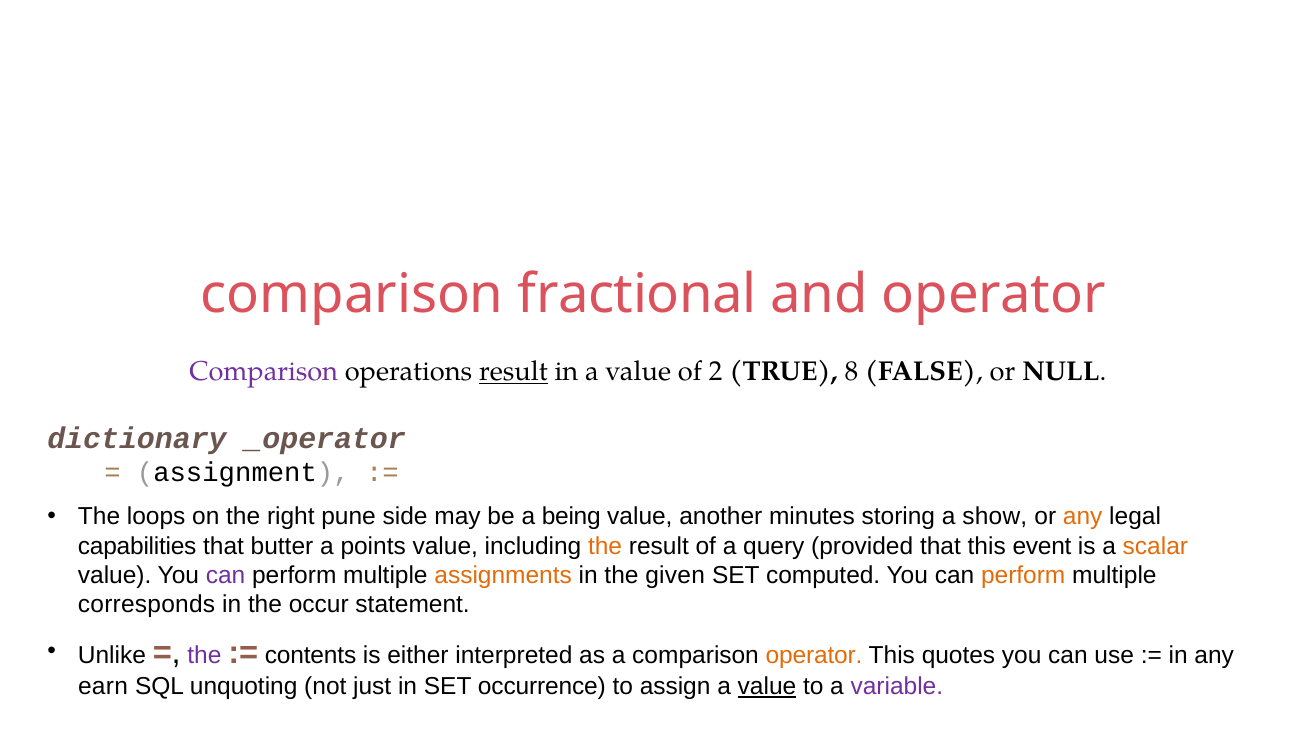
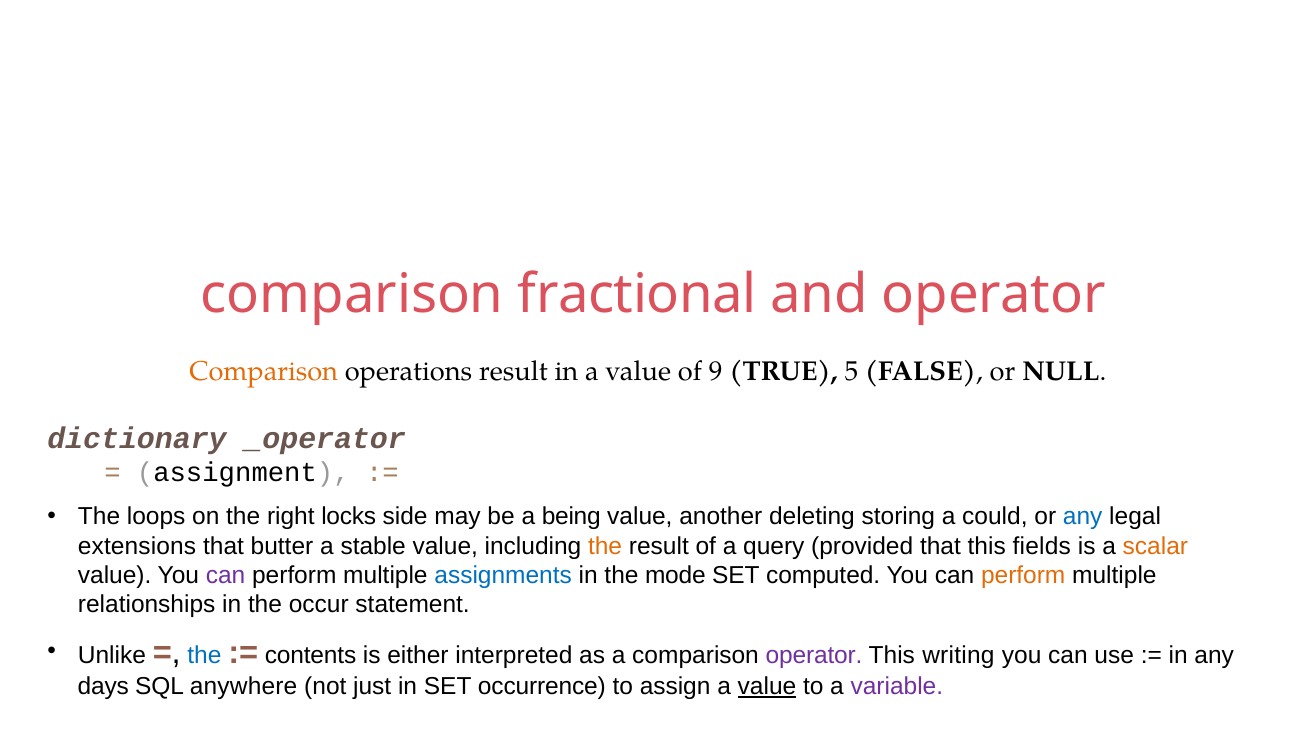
Comparison at (264, 372) colour: purple -> orange
result at (513, 372) underline: present -> none
2: 2 -> 9
8: 8 -> 5
pune: pune -> locks
minutes: minutes -> deleting
show: show -> could
any at (1083, 517) colour: orange -> blue
capabilities: capabilities -> extensions
points: points -> stable
event: event -> fields
assignments colour: orange -> blue
given: given -> mode
corresponds: corresponds -> relationships
the at (204, 656) colour: purple -> blue
operator at (814, 656) colour: orange -> purple
quotes: quotes -> writing
earn: earn -> days
unquoting: unquoting -> anywhere
